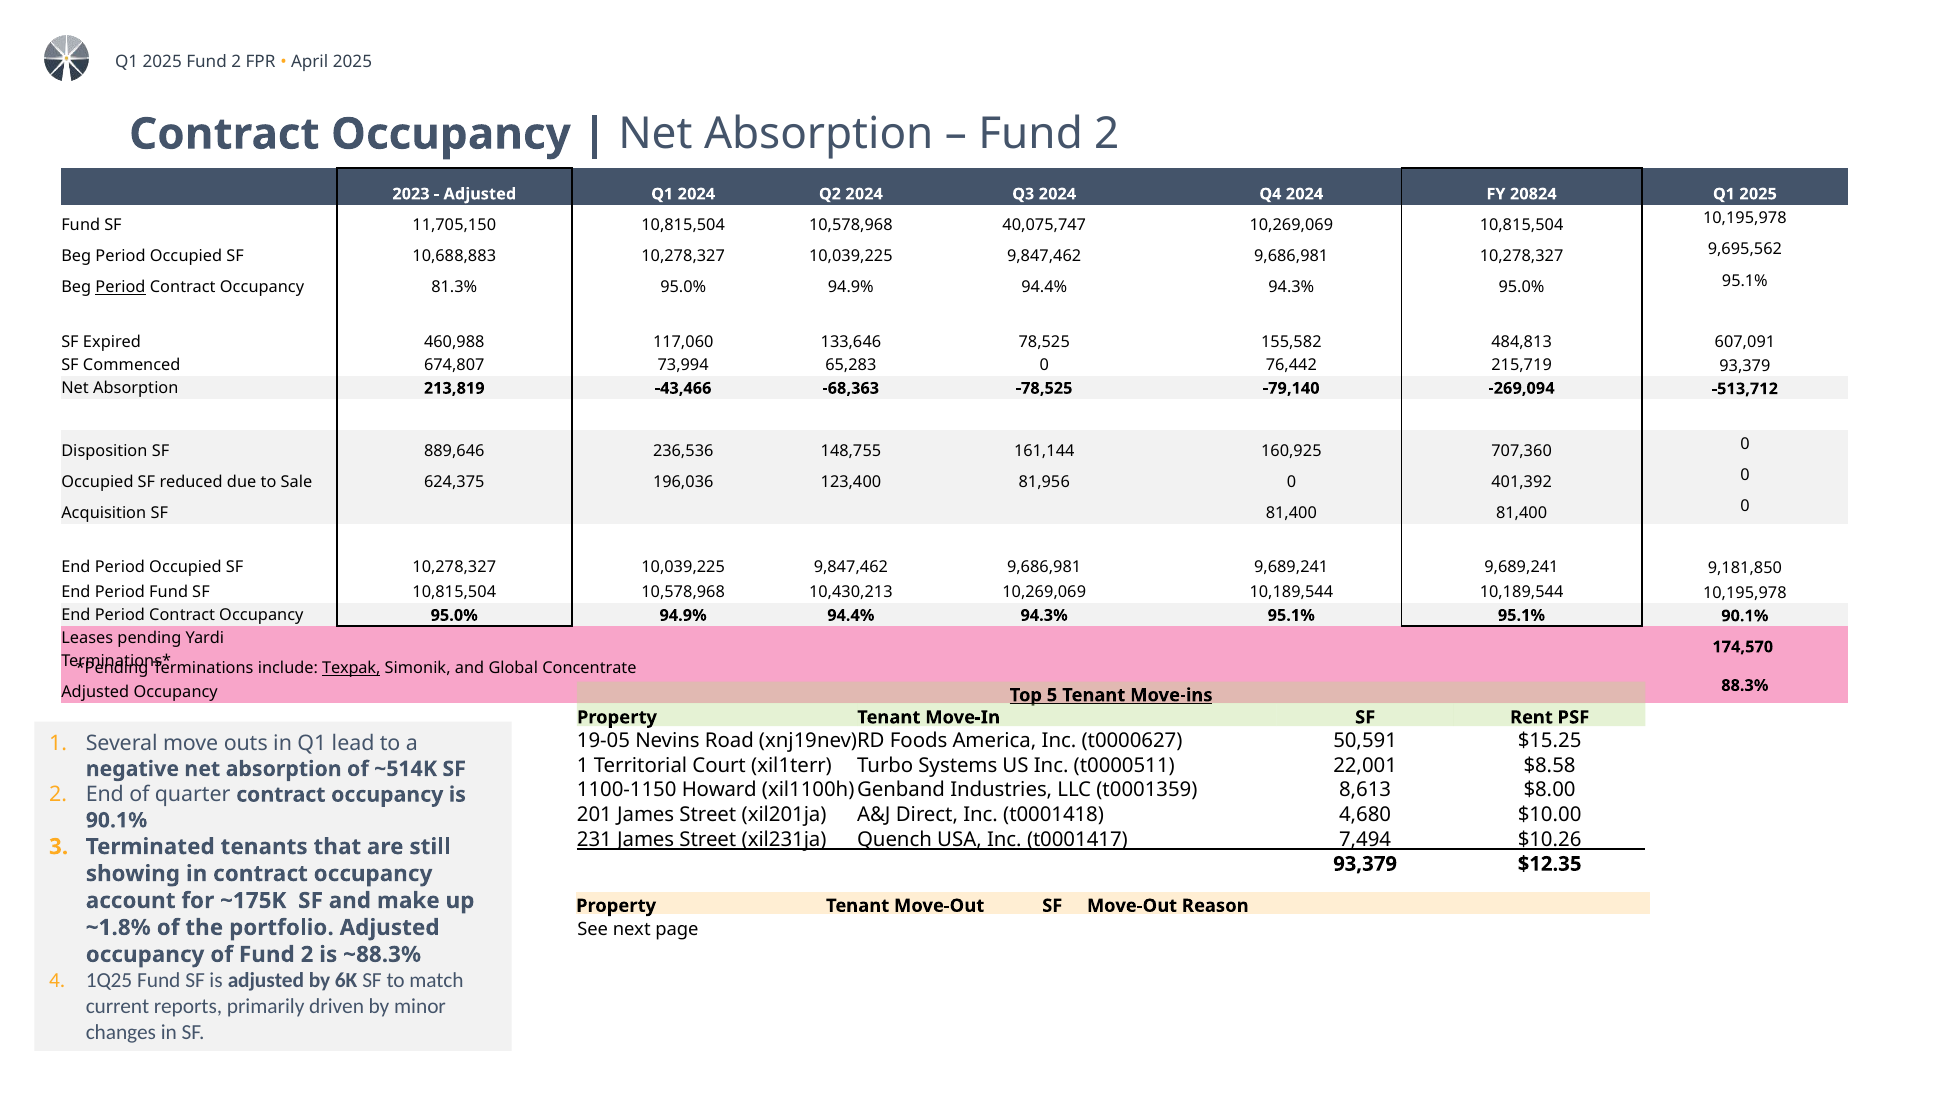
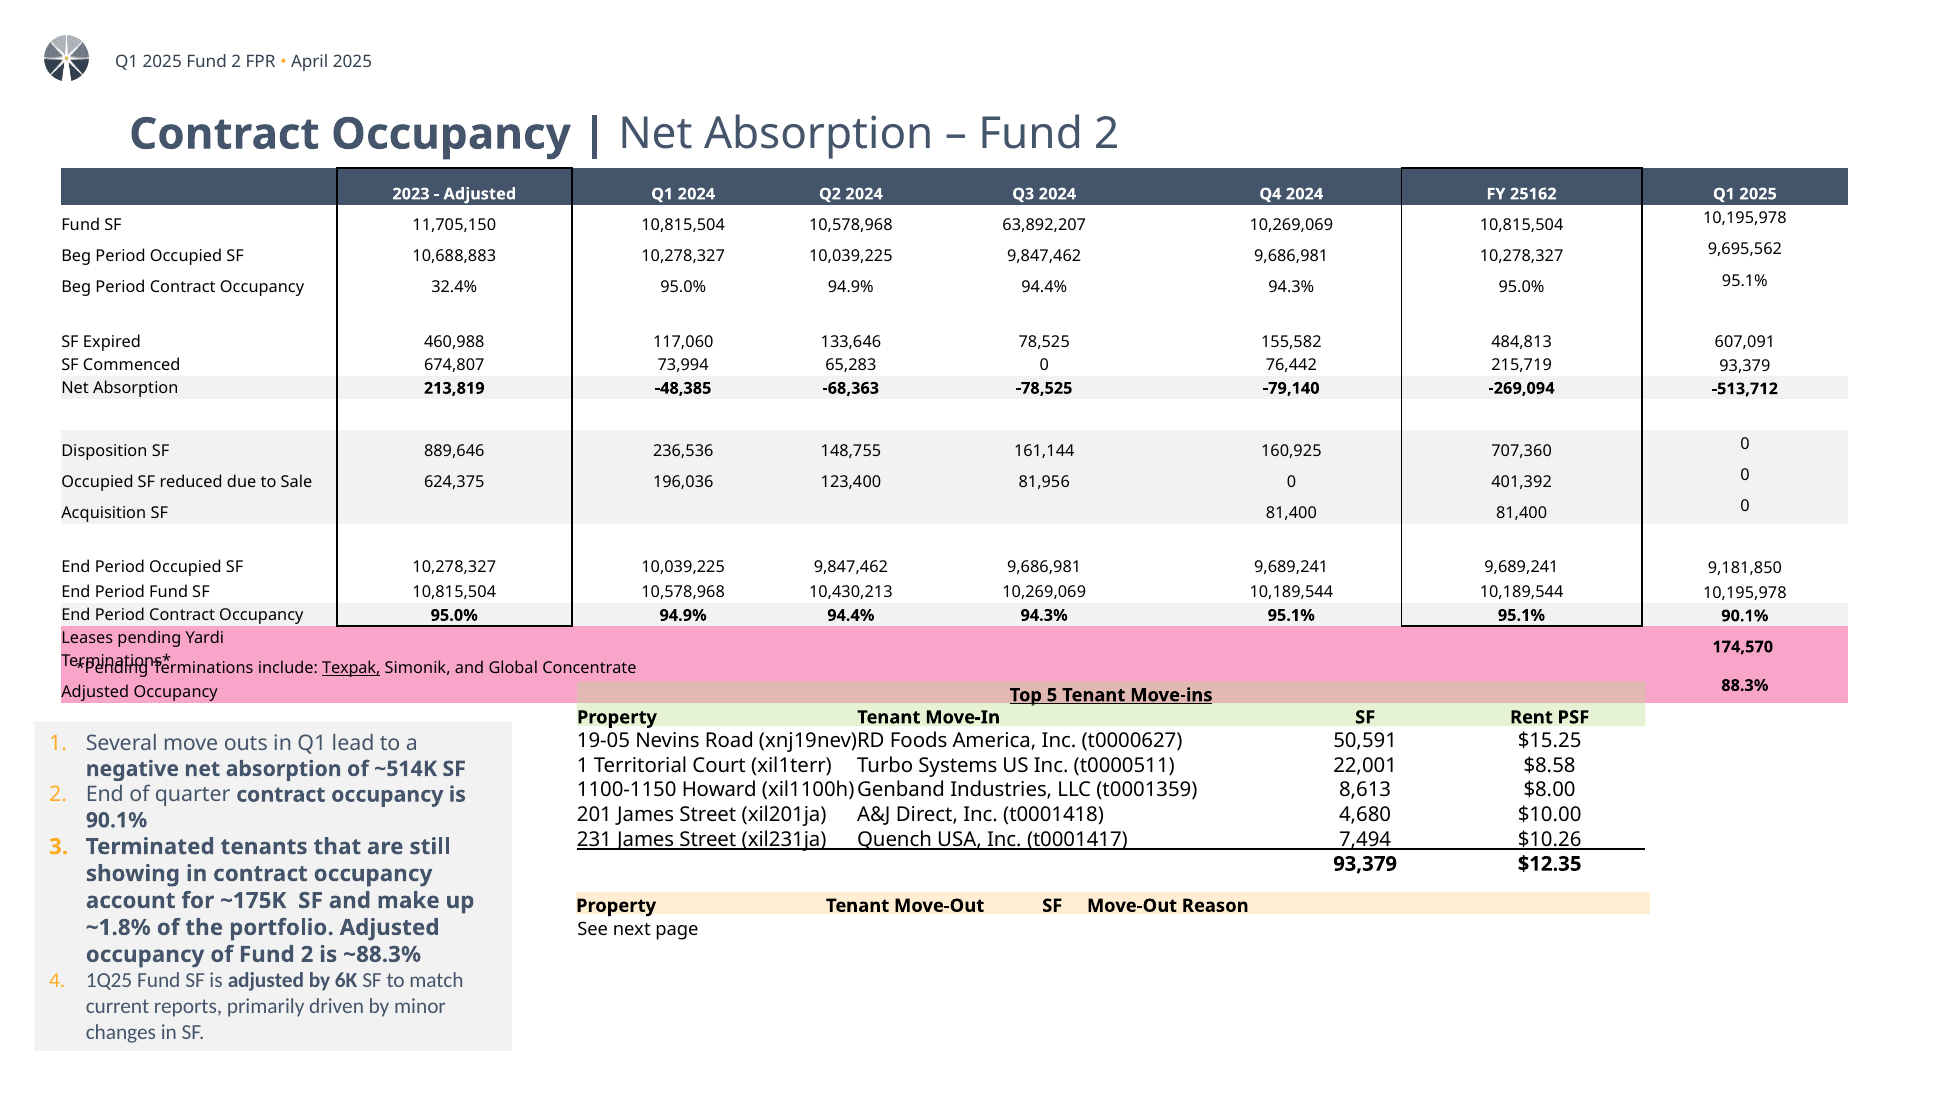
20824: 20824 -> 25162
40,075,747: 40,075,747 -> 63,892,207
Period at (120, 288) underline: present -> none
81.3%: 81.3% -> 32.4%
-43,466: -43,466 -> -48,385
